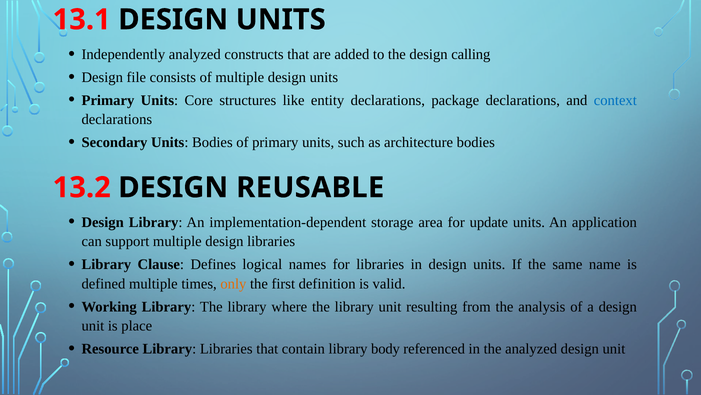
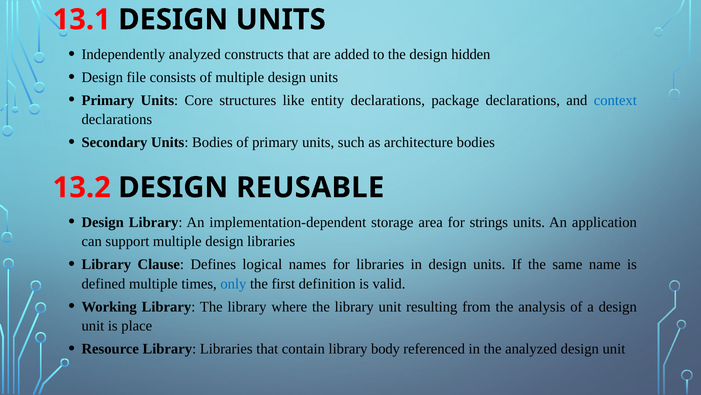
calling: calling -> hidden
update: update -> strings
only colour: orange -> blue
